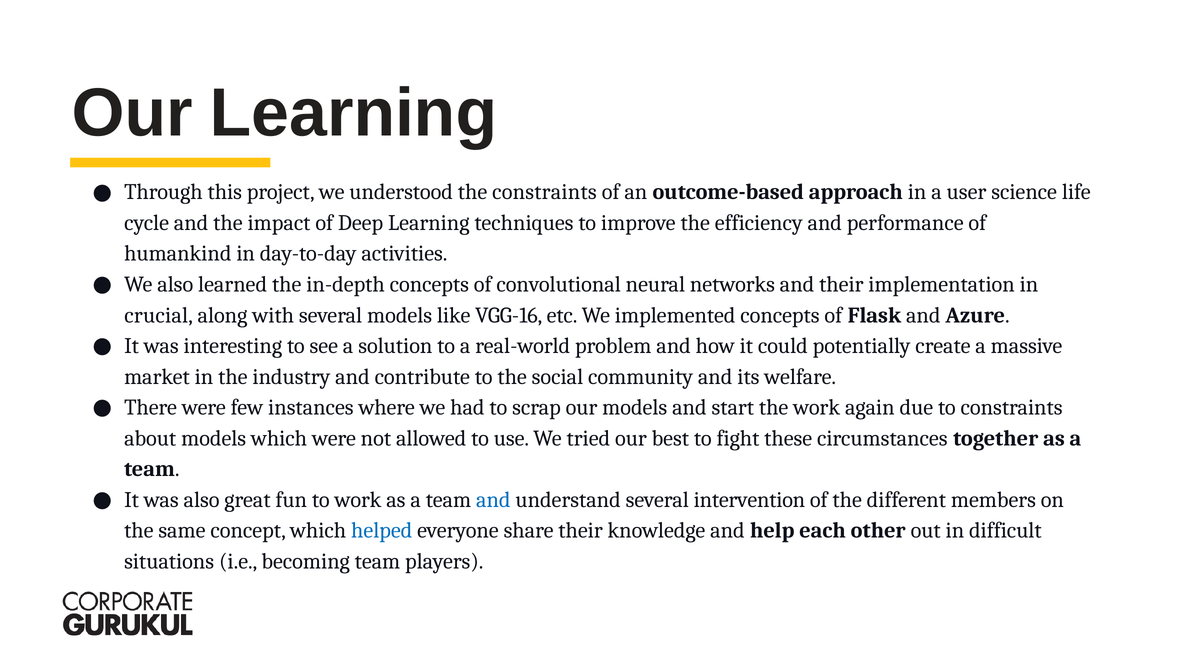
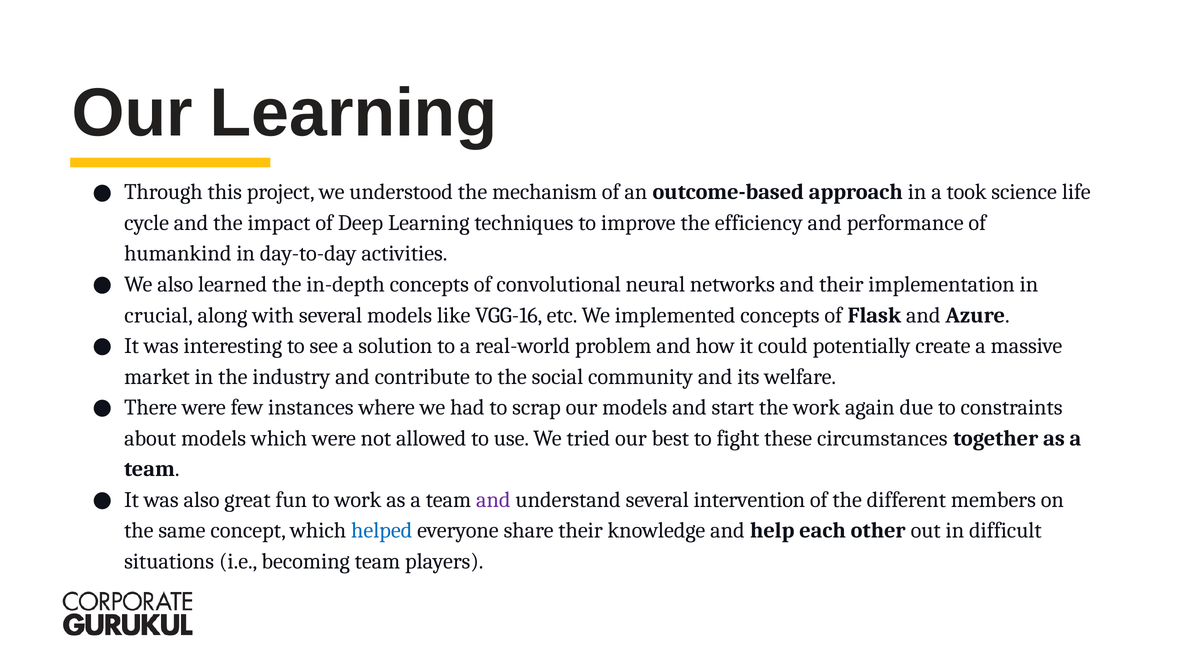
the constraints: constraints -> mechanism
user: user -> took
and at (493, 500) colour: blue -> purple
